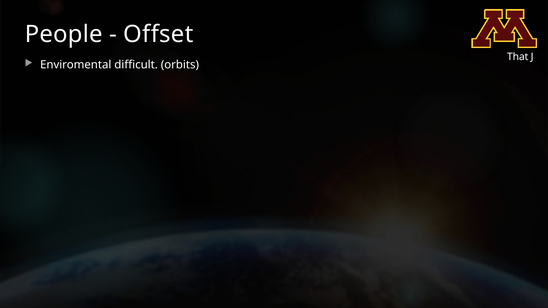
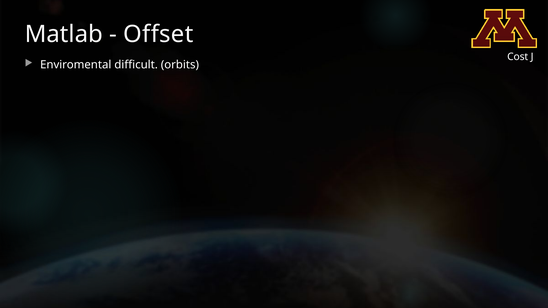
People: People -> Matlab
That: That -> Cost
